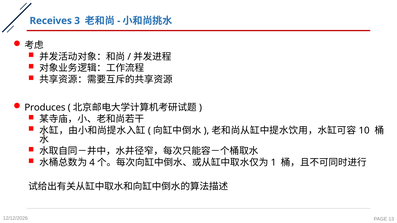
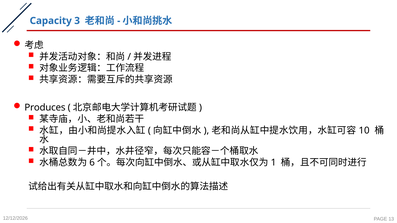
Receives: Receives -> Capacity
4: 4 -> 6
